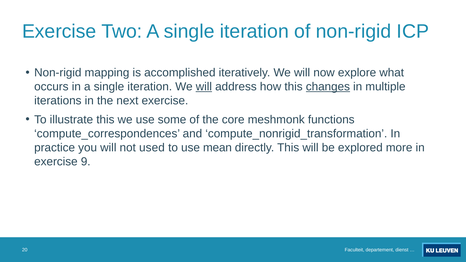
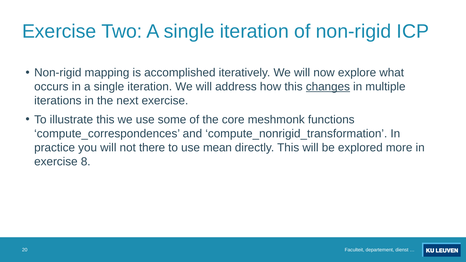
will at (204, 87) underline: present -> none
used: used -> there
9: 9 -> 8
